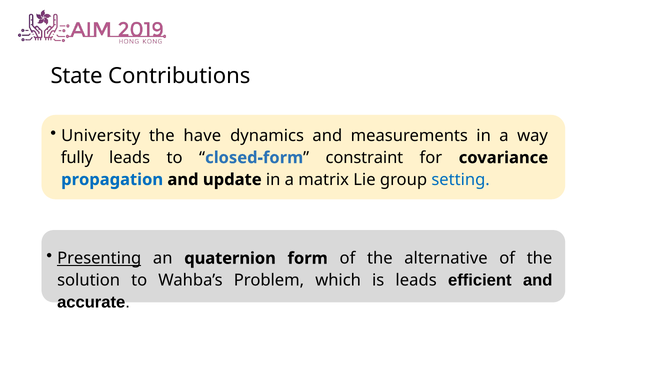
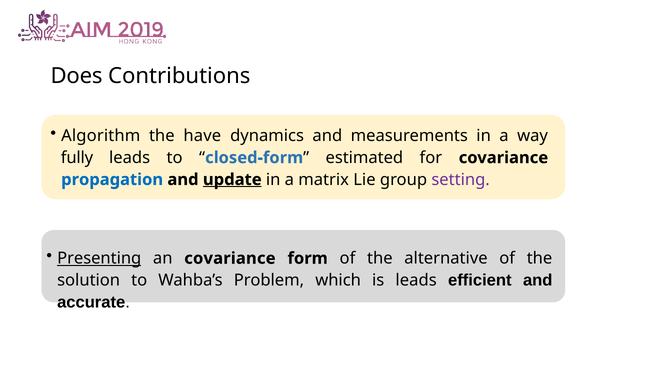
State: State -> Does
University: University -> Algorithm
constraint: constraint -> estimated
update underline: none -> present
setting colour: blue -> purple
an quaternion: quaternion -> covariance
